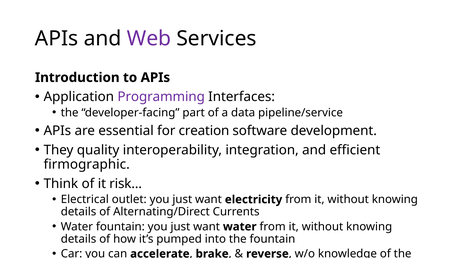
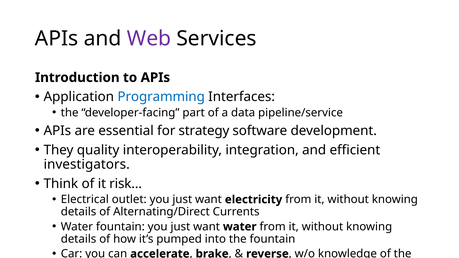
Programming colour: purple -> blue
creation: creation -> strategy
firmographic: firmographic -> investigators
